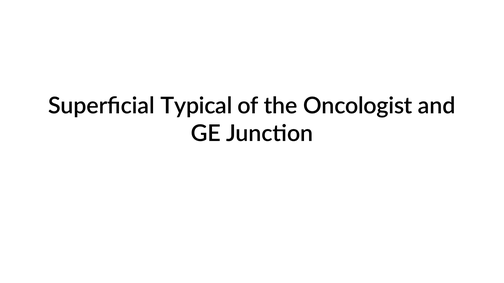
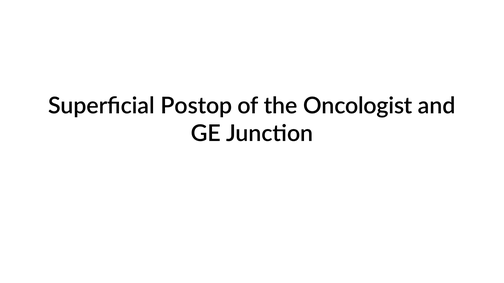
Typical: Typical -> Postop
